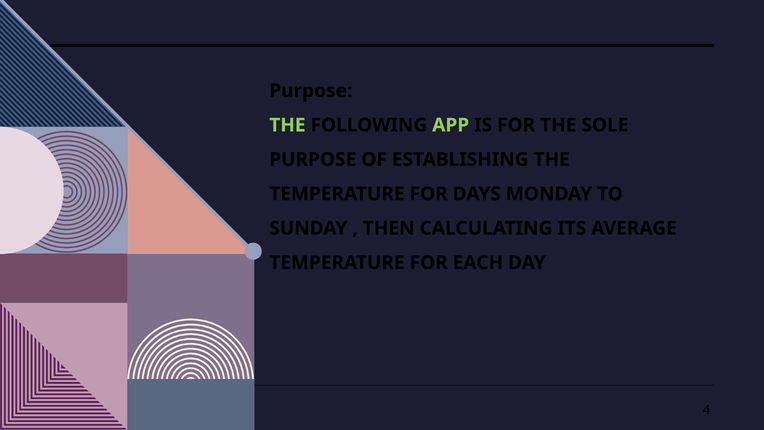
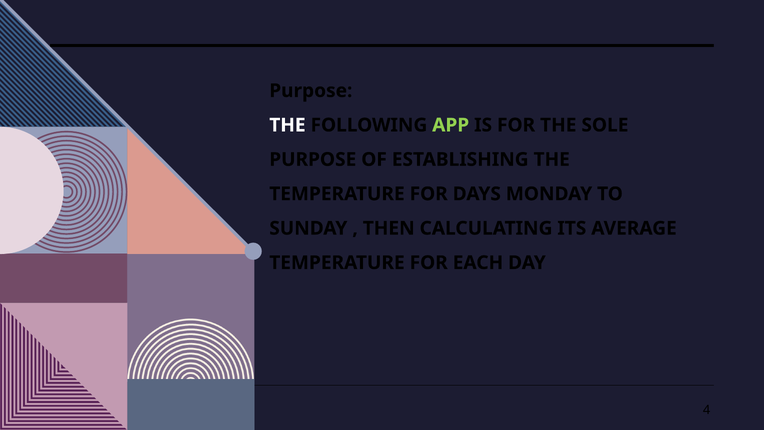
THE at (287, 125) colour: light green -> white
